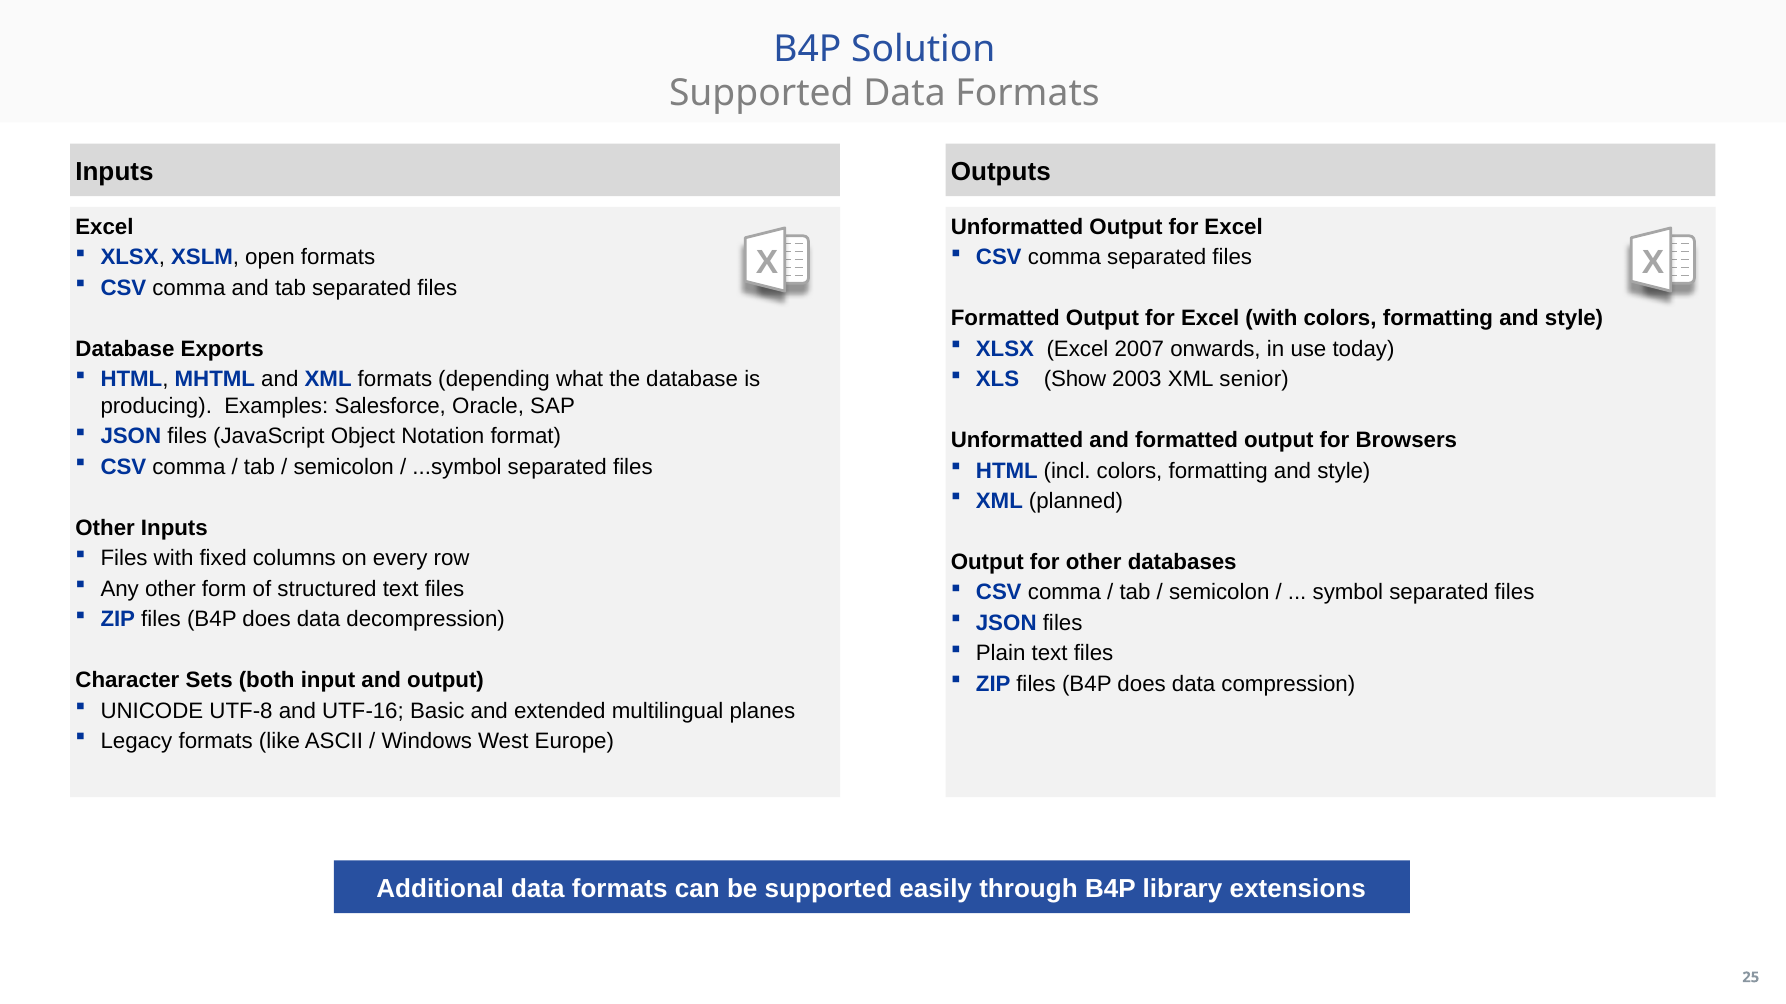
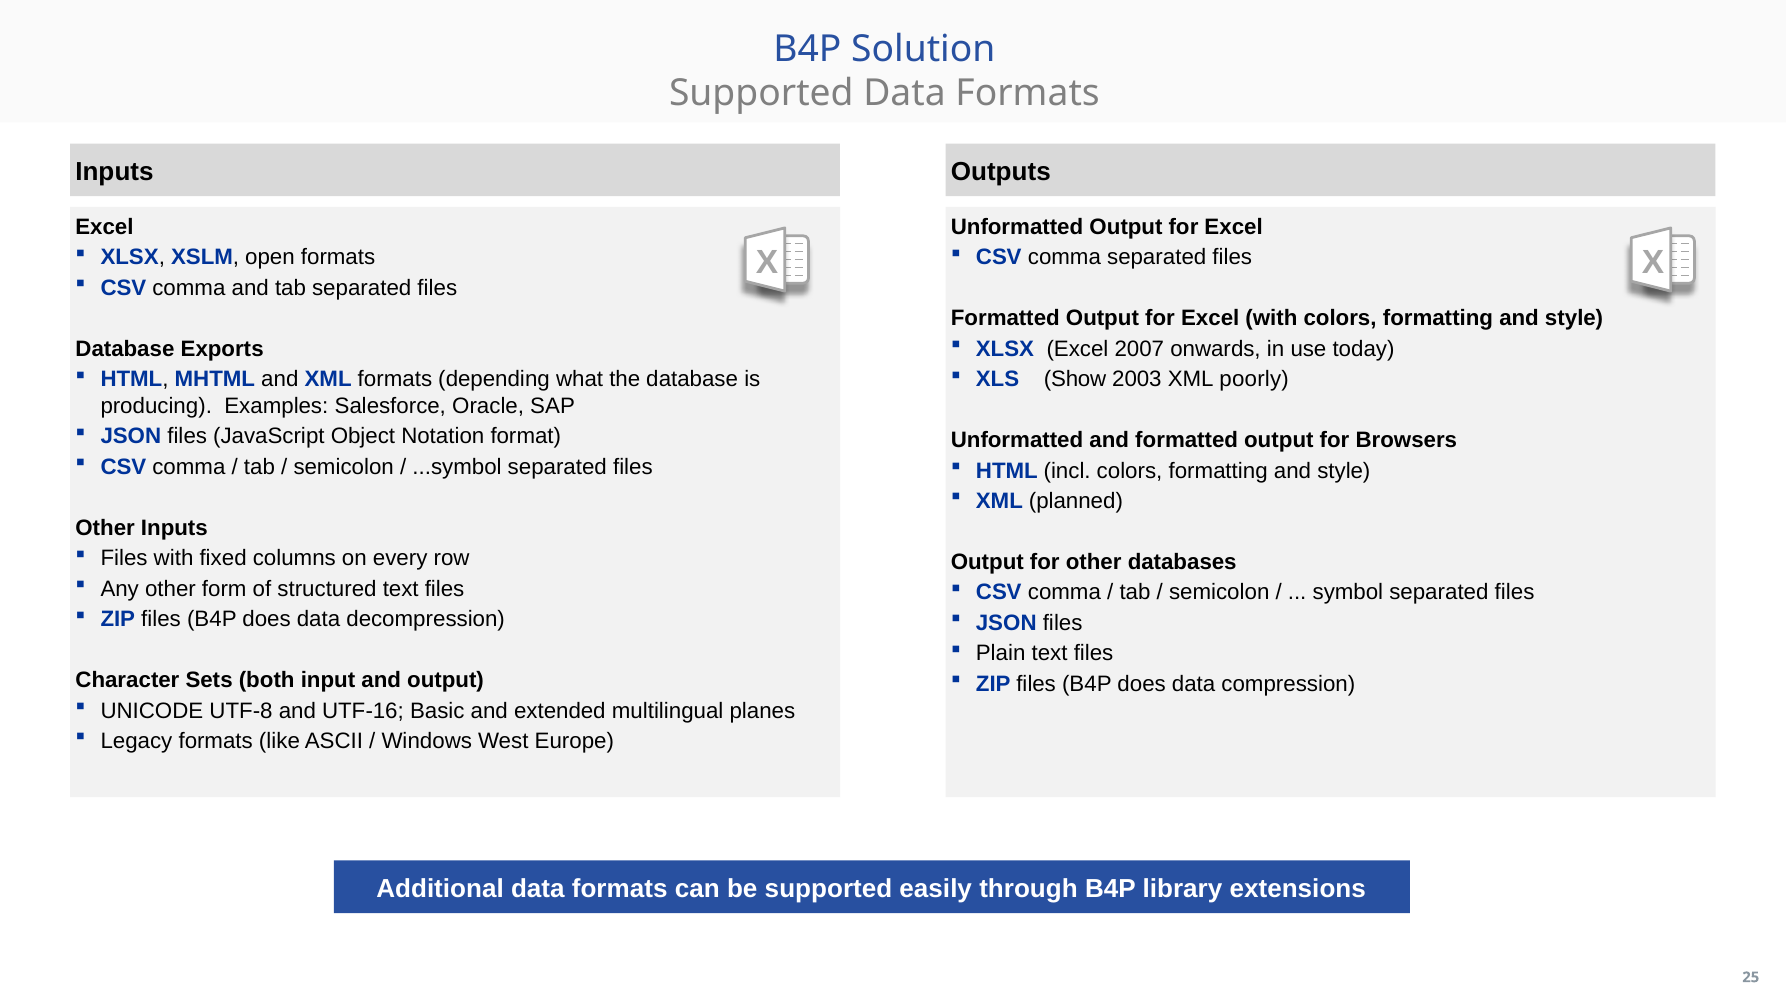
senior: senior -> poorly
